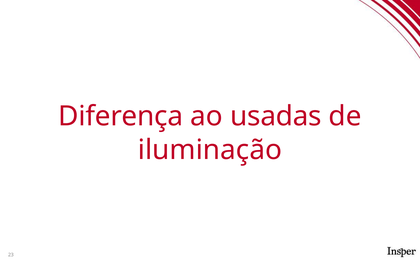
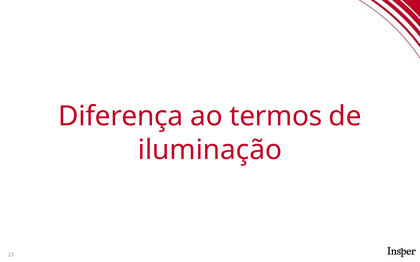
usadas: usadas -> termos
